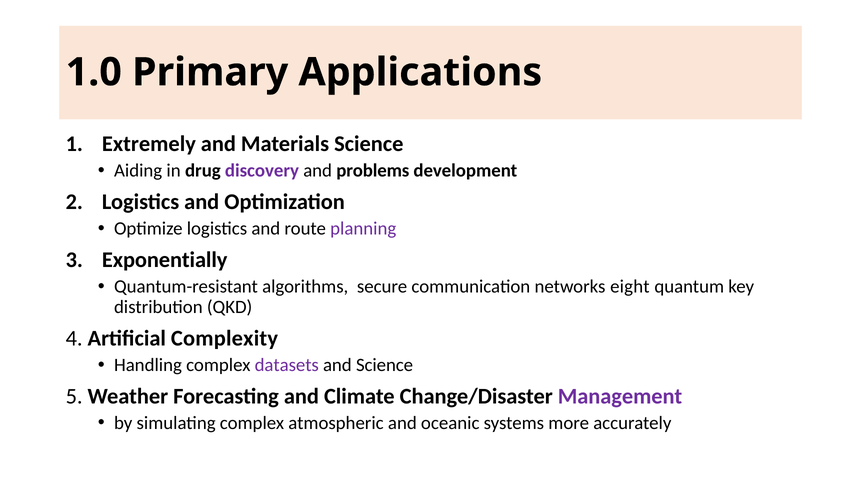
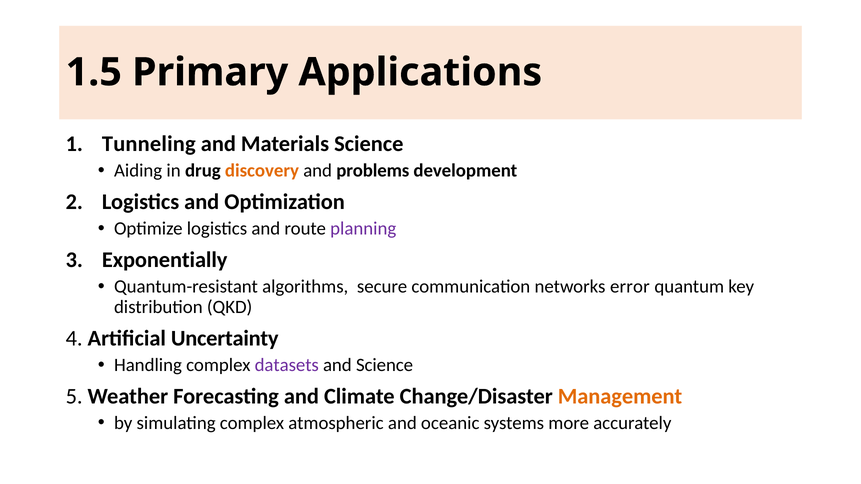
1.0: 1.0 -> 1.5
Extremely: Extremely -> Tunneling
discovery colour: purple -> orange
eight: eight -> error
Complexity: Complexity -> Uncertainty
Management colour: purple -> orange
